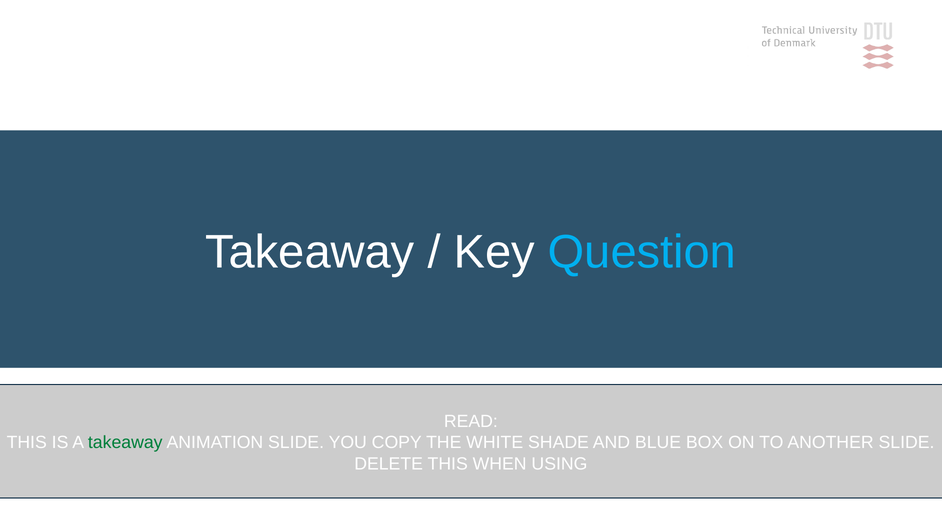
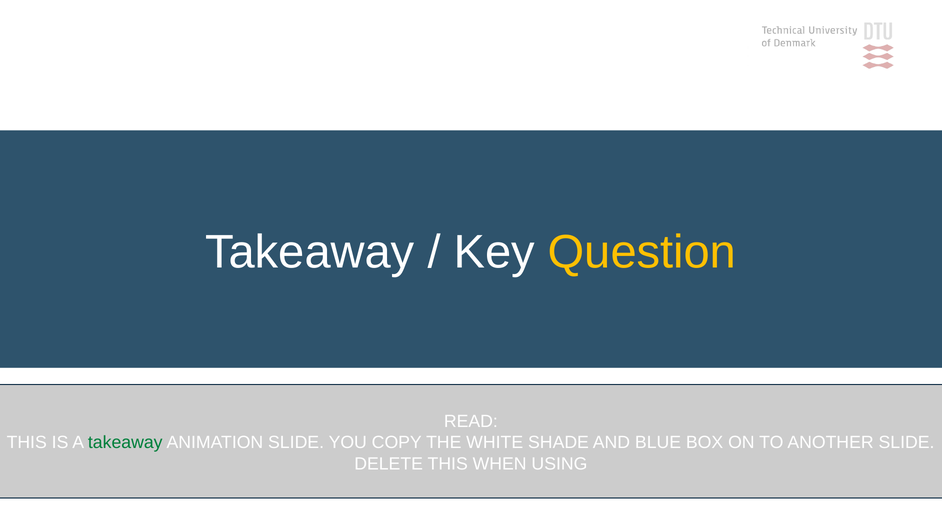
Question colour: light blue -> yellow
